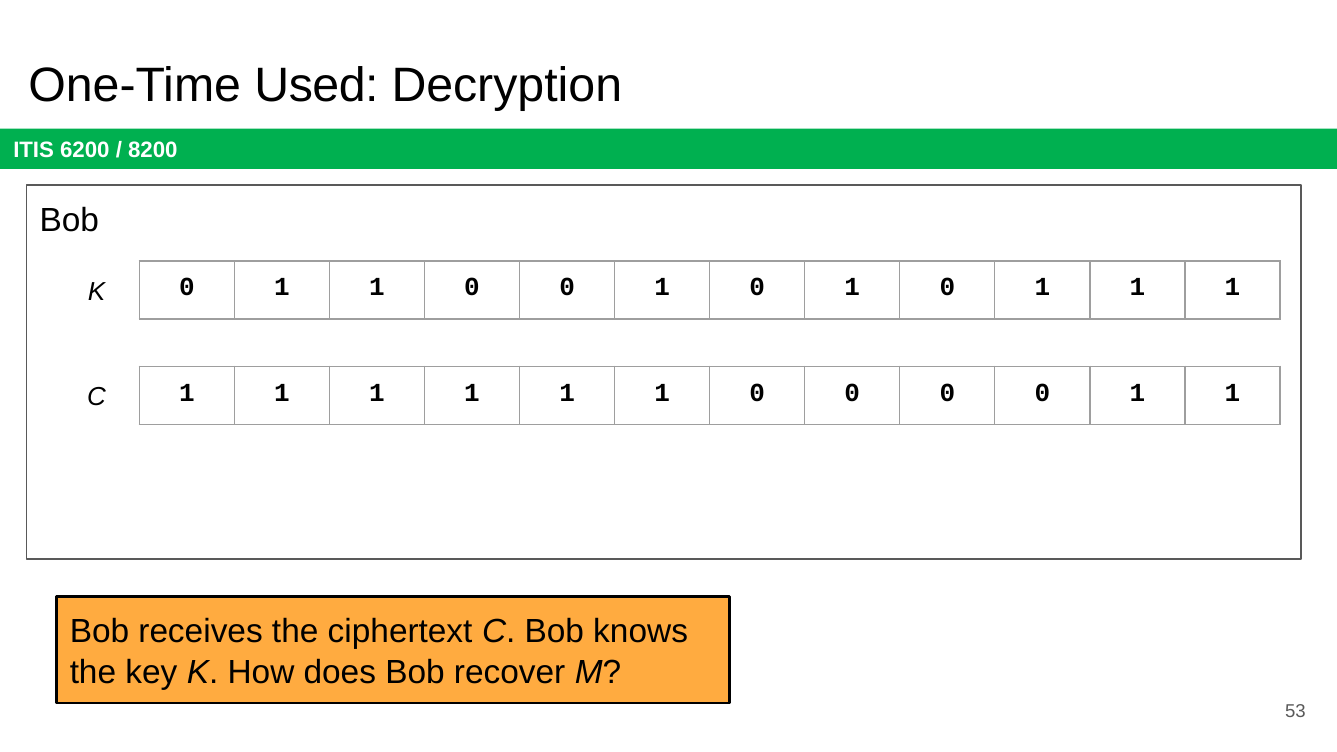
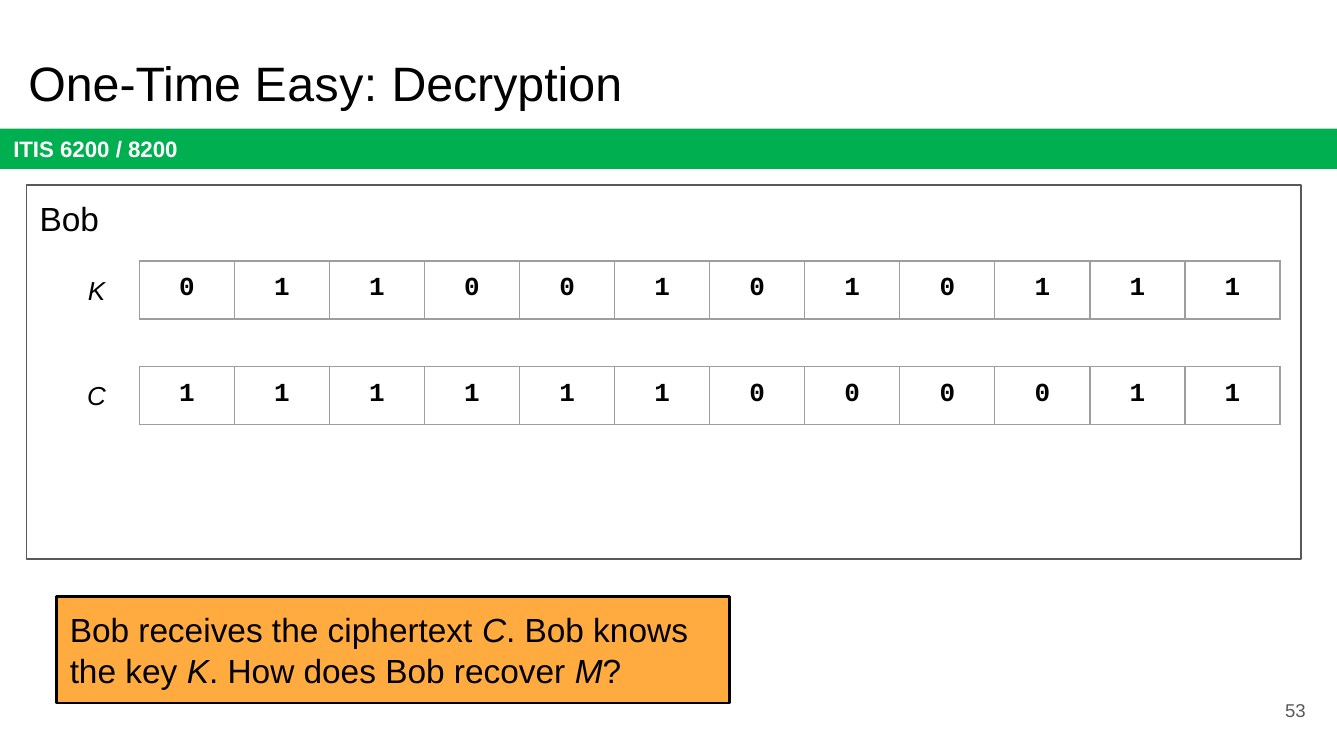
Used: Used -> Easy
